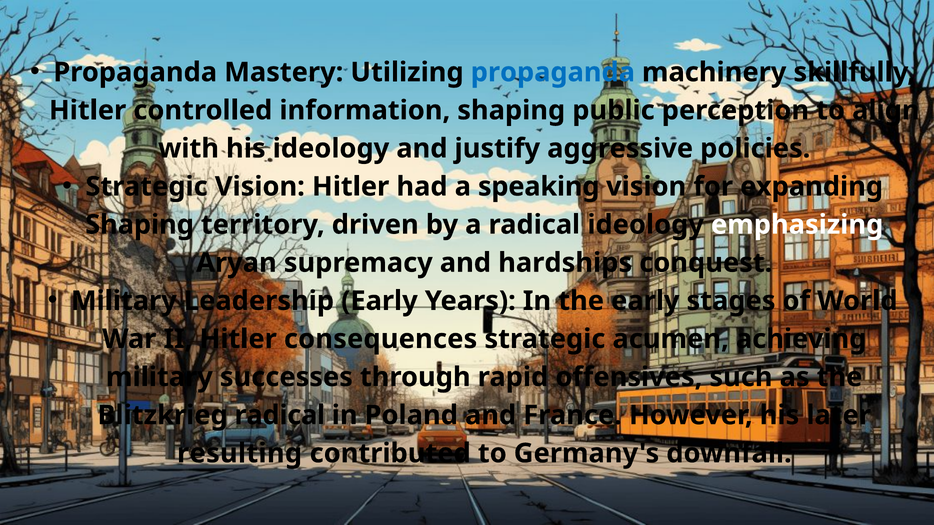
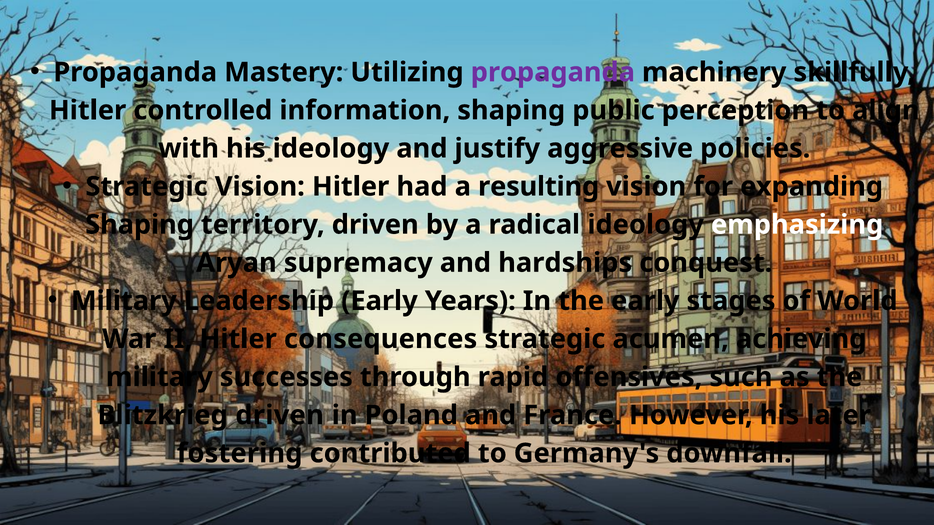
propaganda at (553, 72) colour: blue -> purple
speaking: speaking -> resulting
Blitzkrieg radical: radical -> driven
resulting: resulting -> fostering
